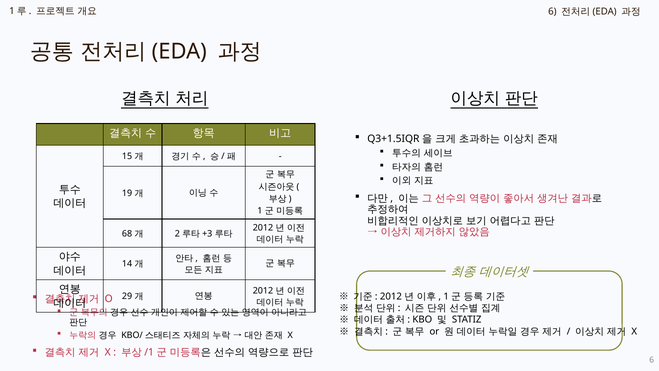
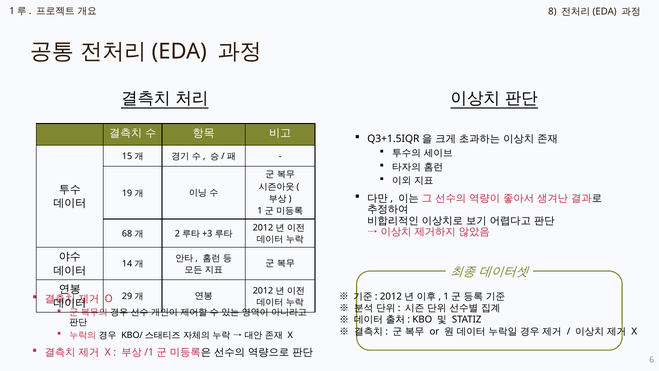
6 at (552, 12): 6 -> 8
